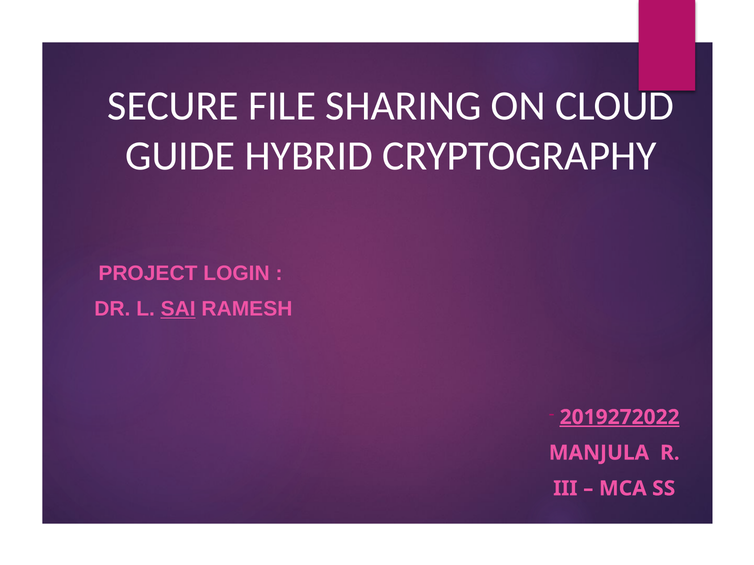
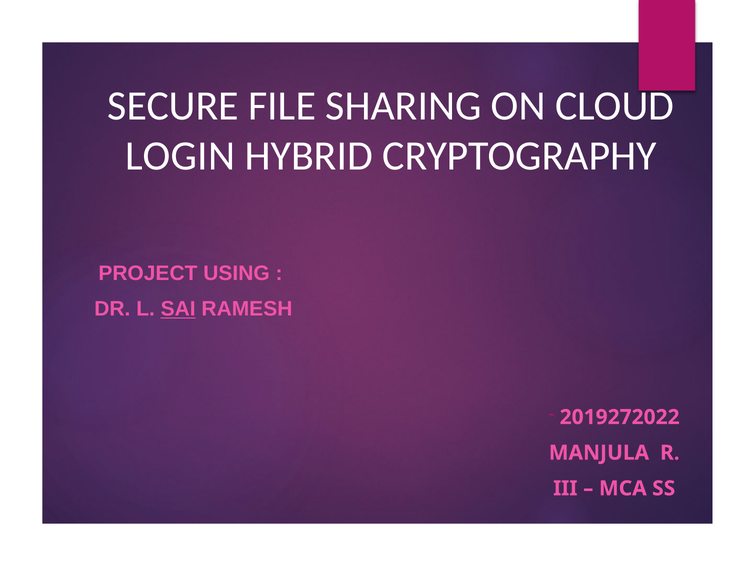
GUIDE: GUIDE -> LOGIN
LOGIN: LOGIN -> USING
2019272022 underline: present -> none
